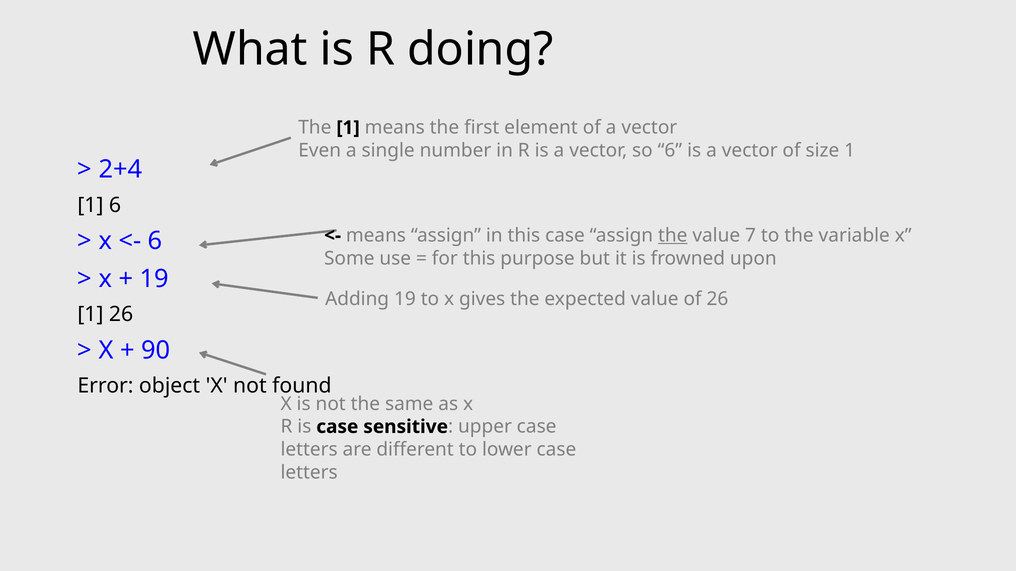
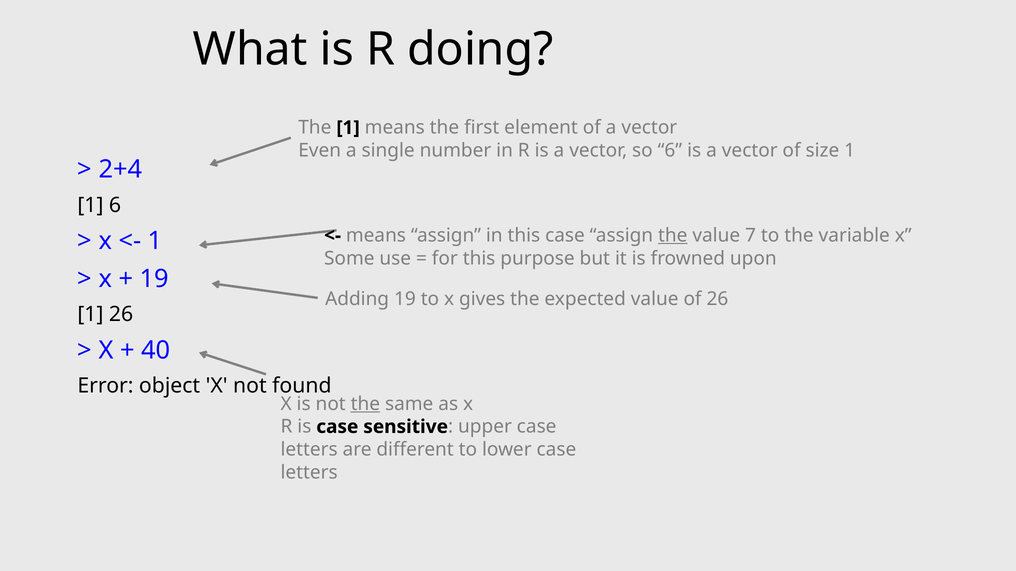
6 at (155, 241): 6 -> 1
90: 90 -> 40
the at (365, 404) underline: none -> present
